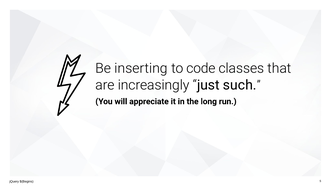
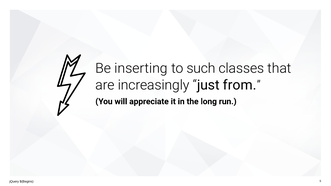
code: code -> such
such: such -> from
